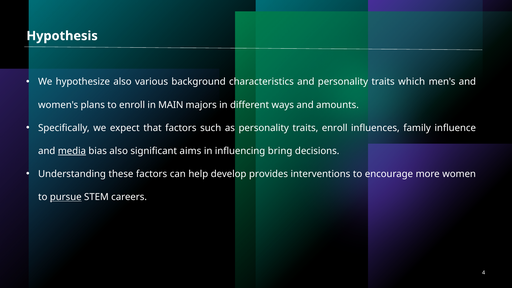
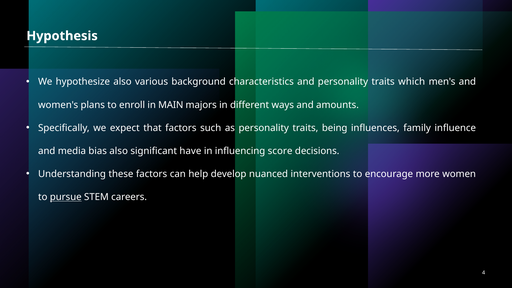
traits enroll: enroll -> being
media underline: present -> none
aims: aims -> have
bring: bring -> score
provides: provides -> nuanced
